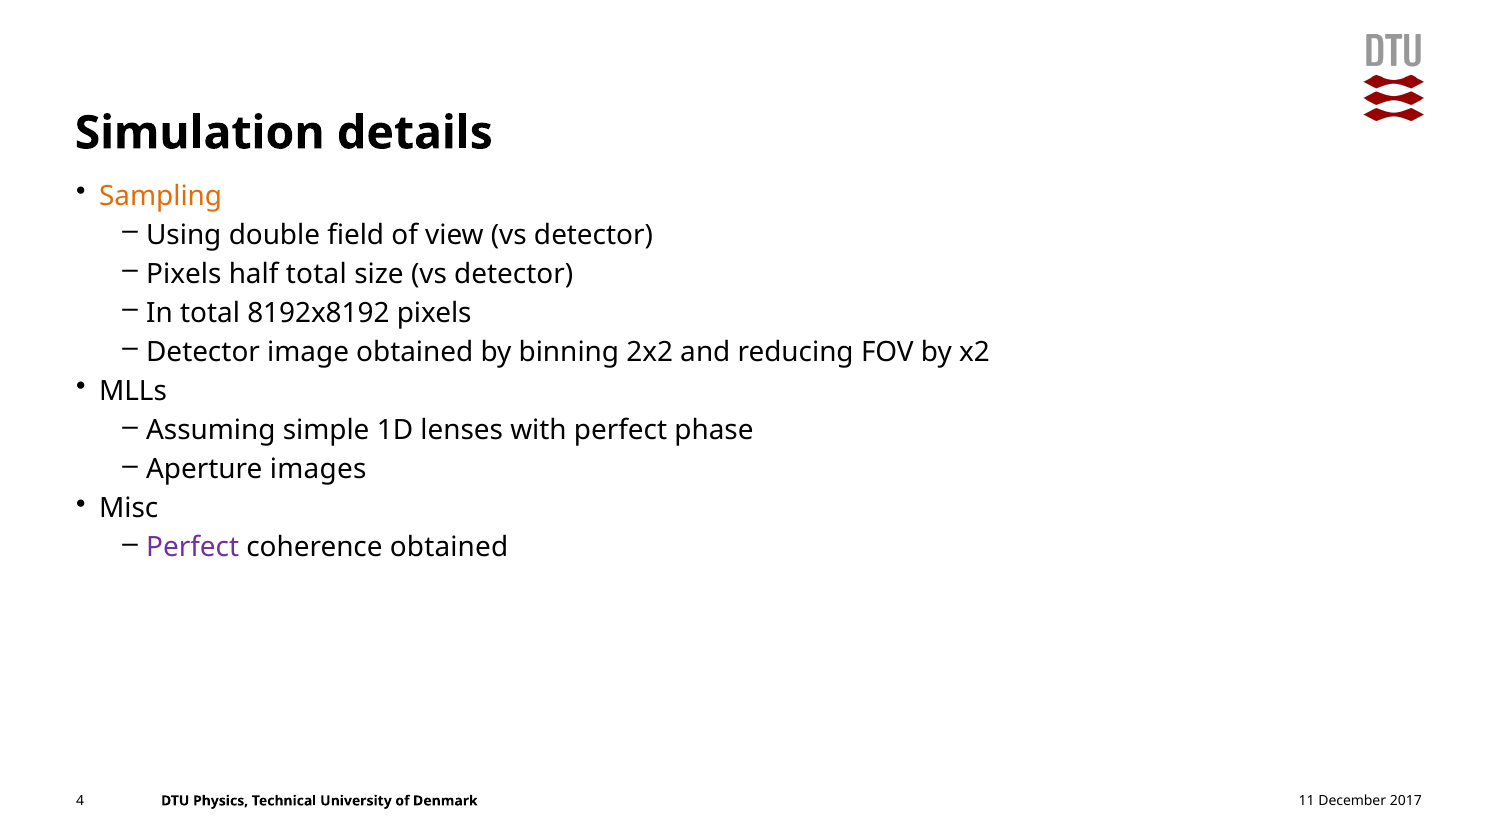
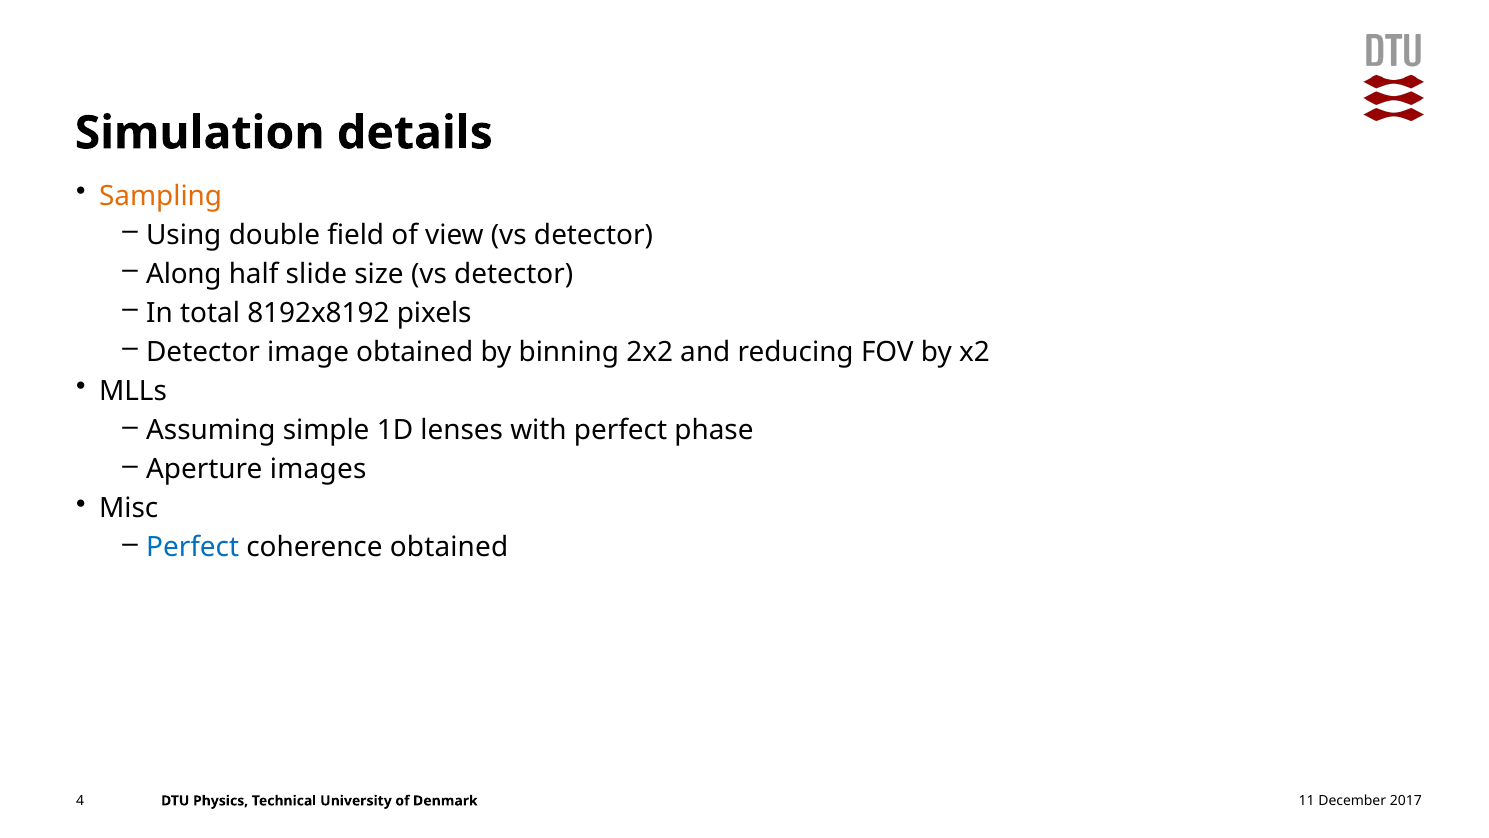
Pixels at (184, 274): Pixels -> Along
half total: total -> slide
Perfect at (193, 548) colour: purple -> blue
